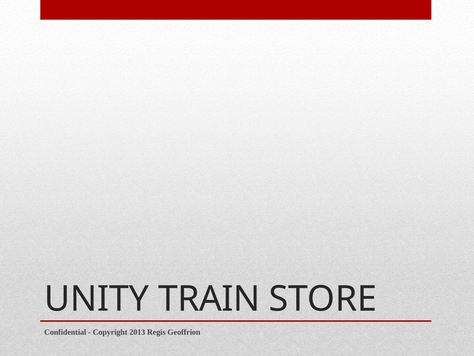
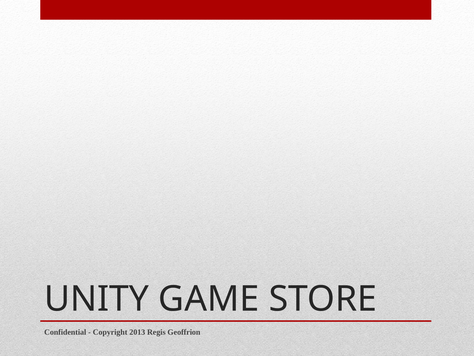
TRAIN: TRAIN -> GAME
